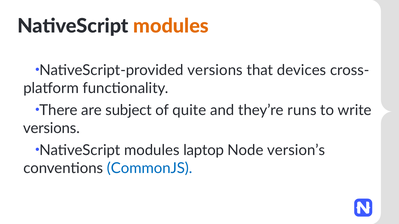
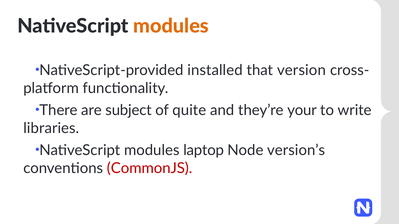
NativeScript-provided versions: versions -> installed
devices: devices -> version
runs: runs -> your
versions at (51, 128): versions -> libraries
CommonJS colour: blue -> red
